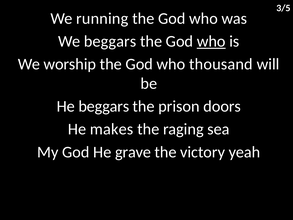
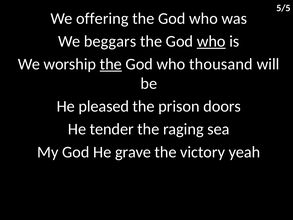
3/5: 3/5 -> 5/5
running: running -> offering
the at (111, 64) underline: none -> present
He beggars: beggars -> pleased
makes: makes -> tender
